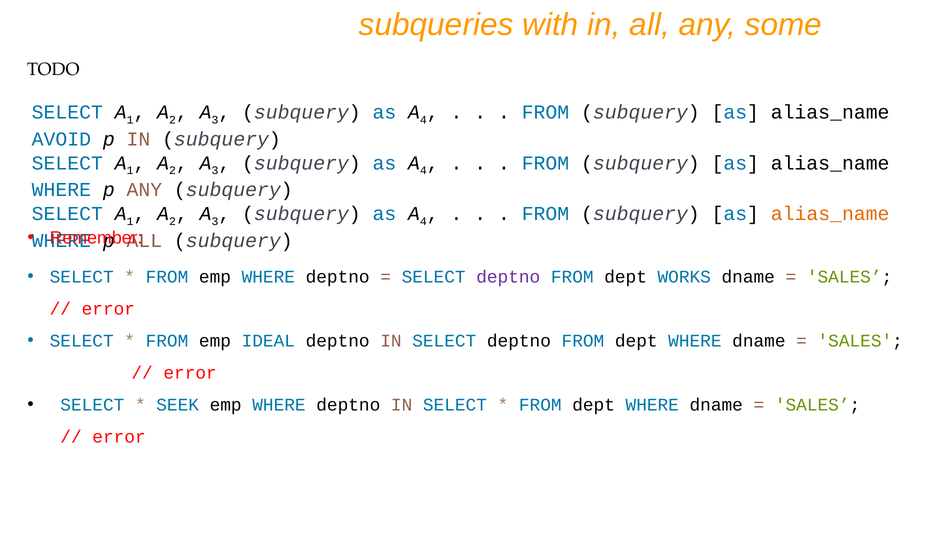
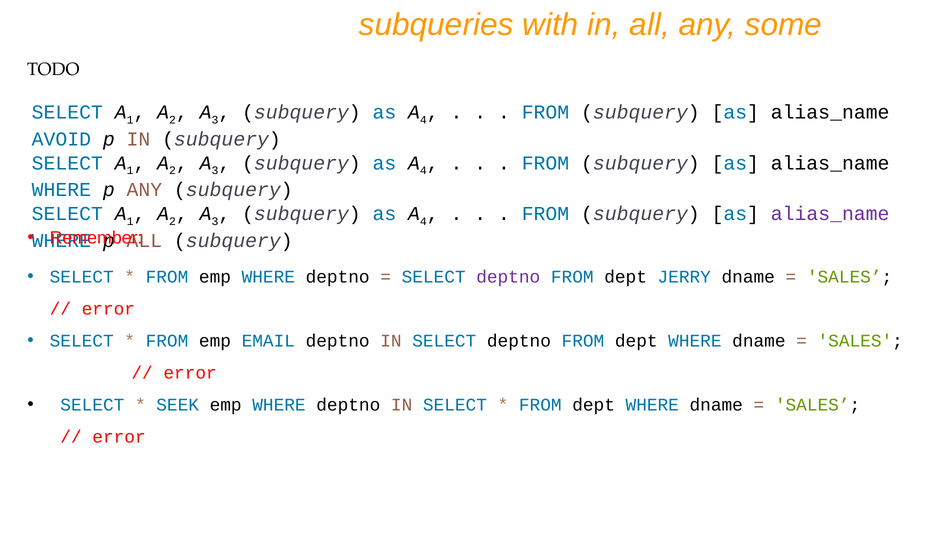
alias_name at (830, 214) colour: orange -> purple
WORKS: WORKS -> JERRY
IDEAL: IDEAL -> EMAIL
